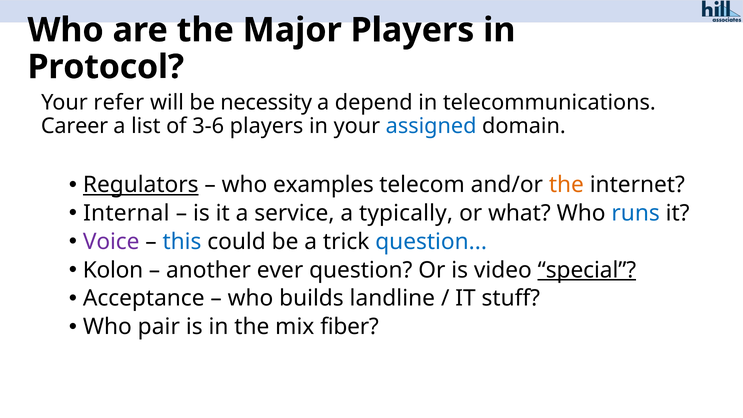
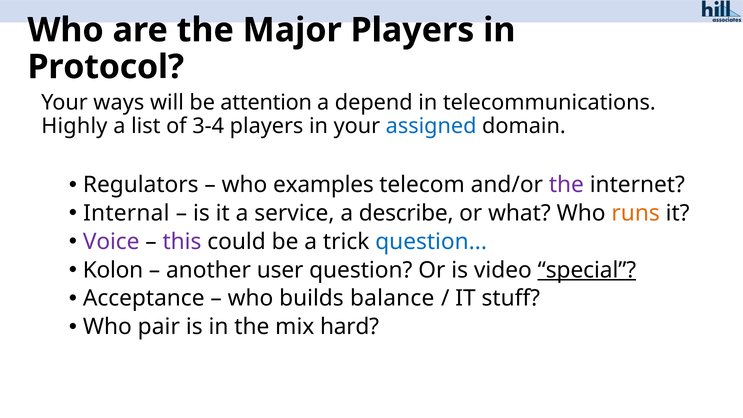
refer: refer -> ways
necessity: necessity -> attention
Career: Career -> Highly
3-6: 3-6 -> 3-4
Regulators underline: present -> none
the at (566, 185) colour: orange -> purple
typically: typically -> describe
runs colour: blue -> orange
this colour: blue -> purple
ever: ever -> user
landline: landline -> balance
fiber: fiber -> hard
